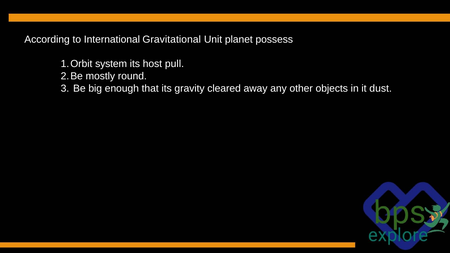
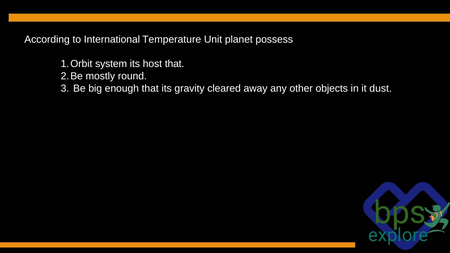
Gravitational: Gravitational -> Temperature
host pull: pull -> that
